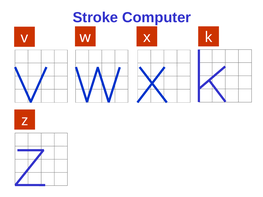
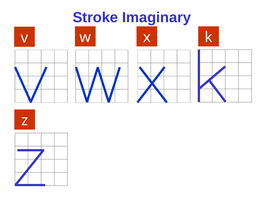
Computer: Computer -> Imaginary
